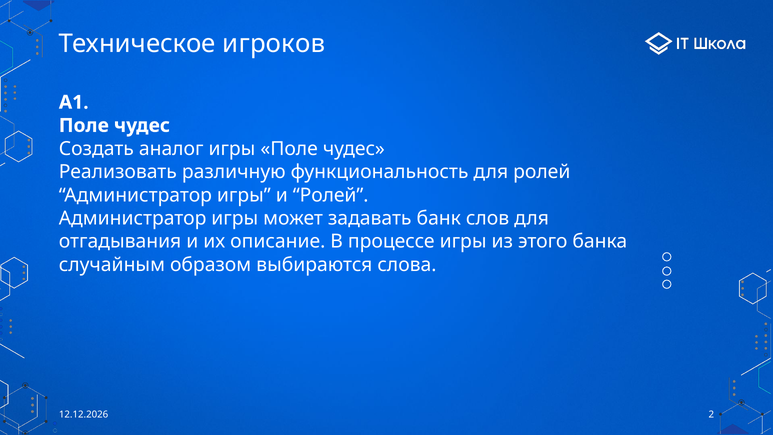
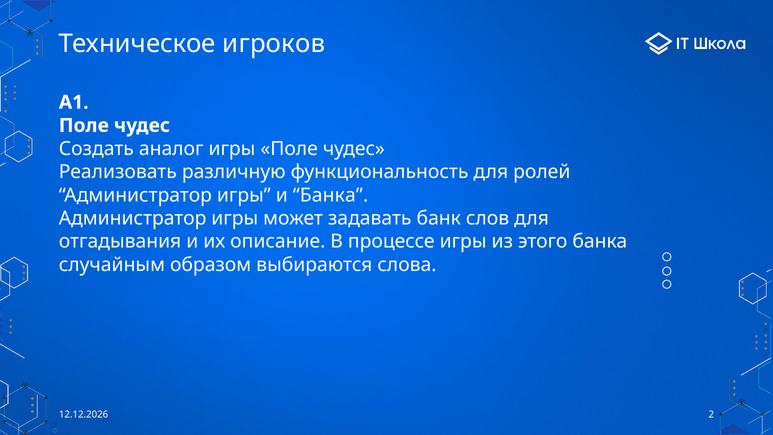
и Ролей: Ролей -> Банка
